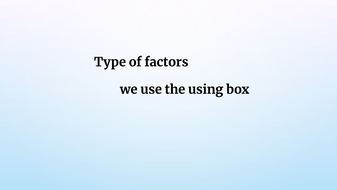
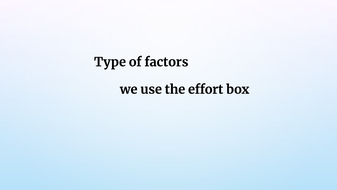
using: using -> effort
